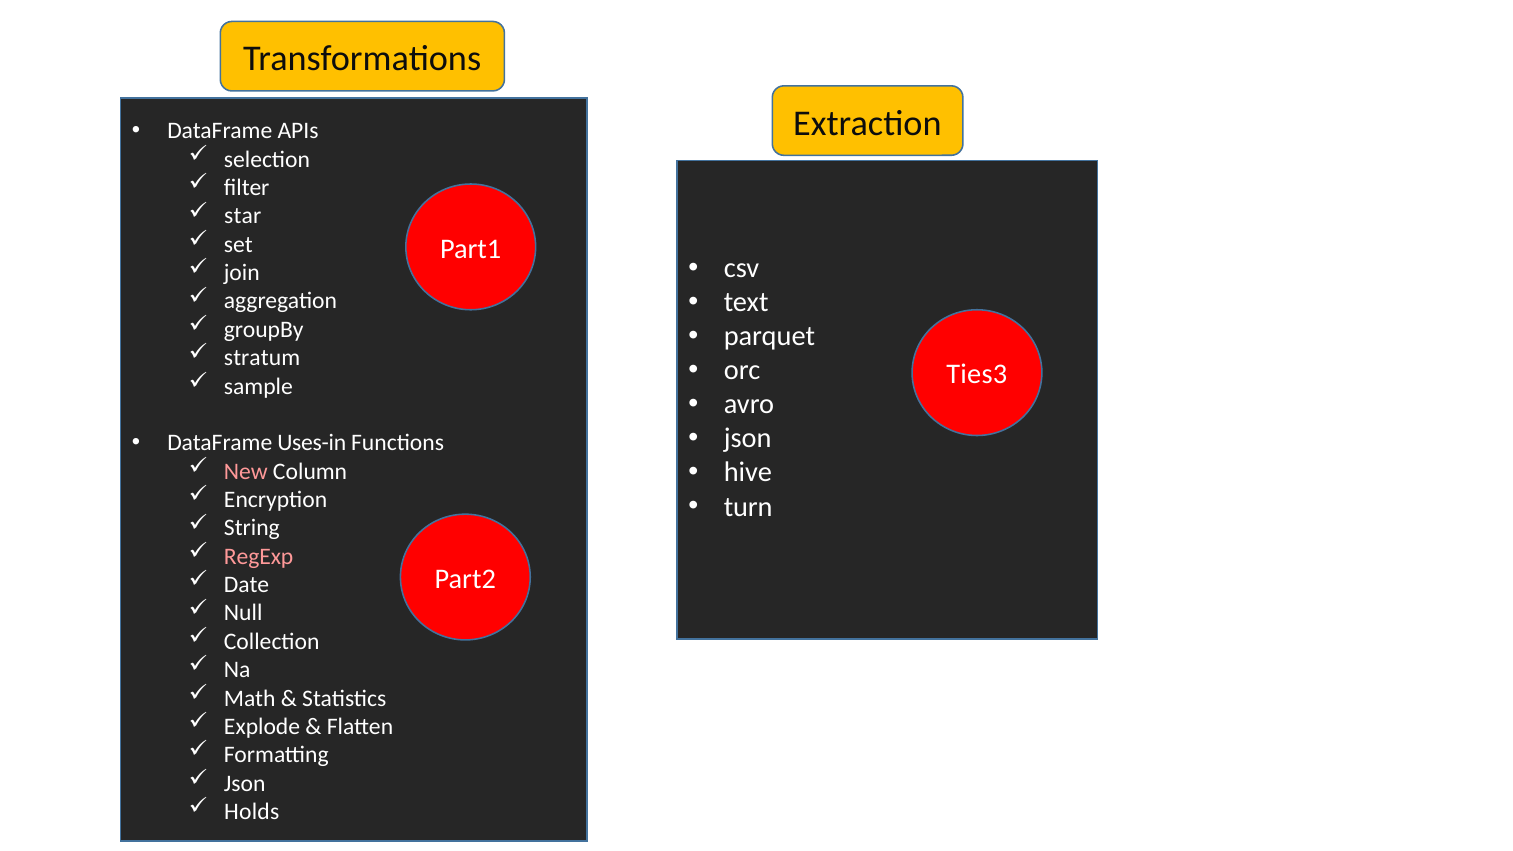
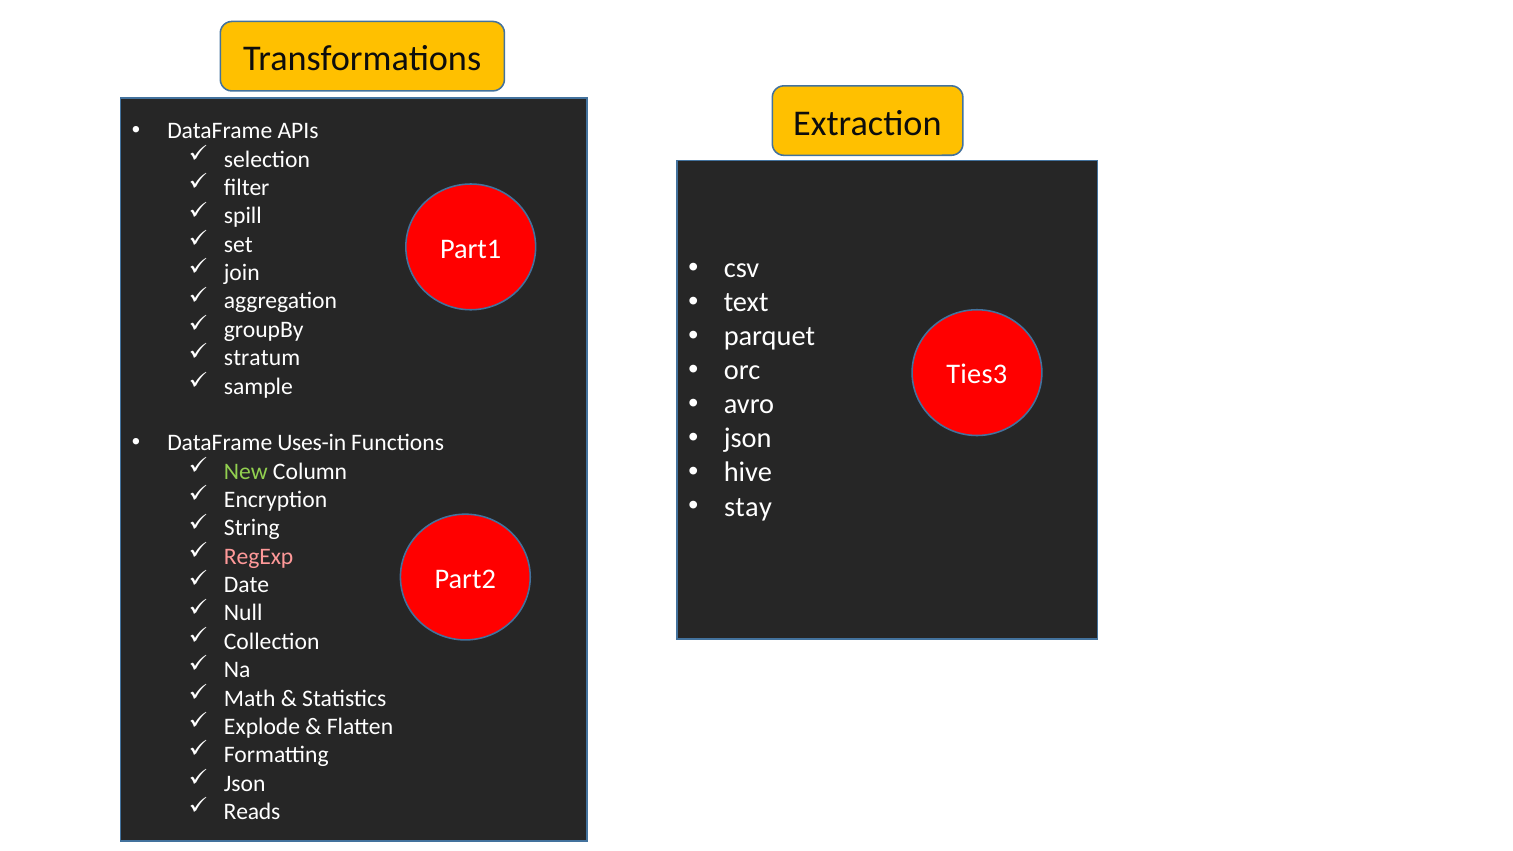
star: star -> spill
New colour: pink -> light green
turn: turn -> stay
Holds: Holds -> Reads
